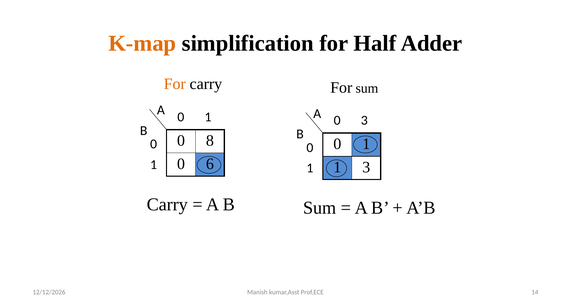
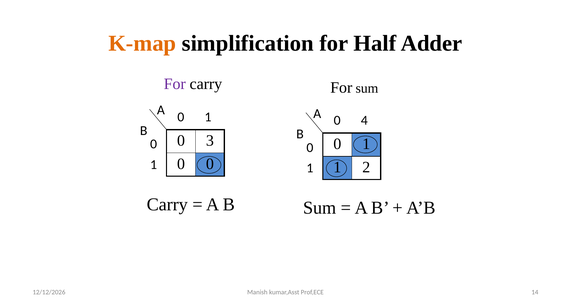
For at (175, 84) colour: orange -> purple
0 3: 3 -> 4
8: 8 -> 3
0 6: 6 -> 0
1 3: 3 -> 2
